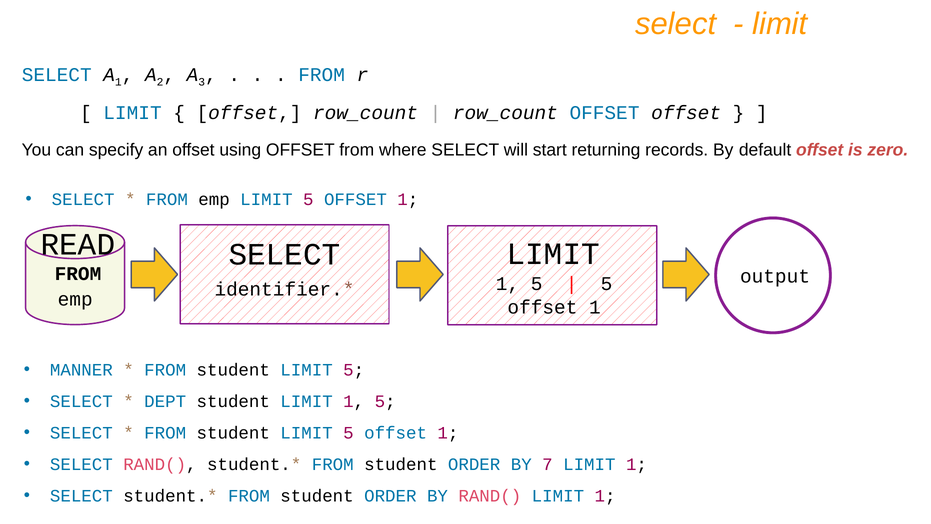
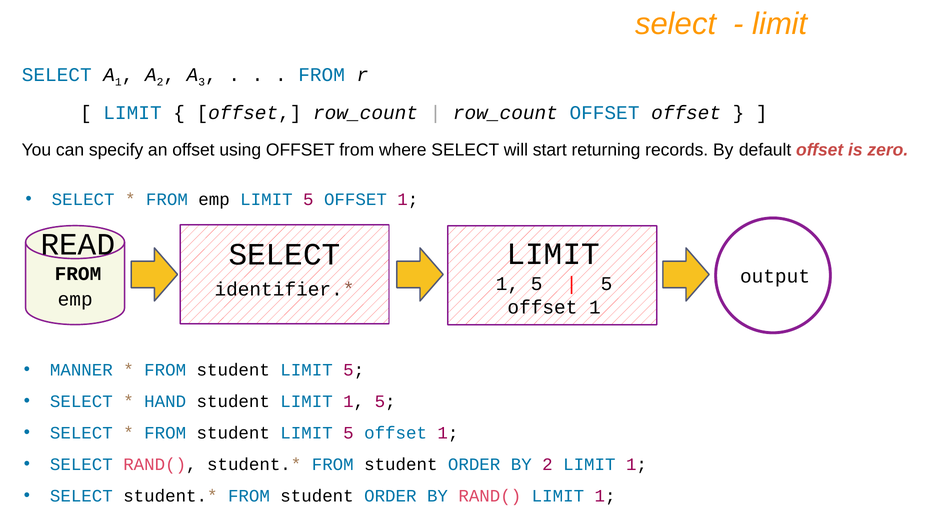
DEPT: DEPT -> HAND
BY 7: 7 -> 2
